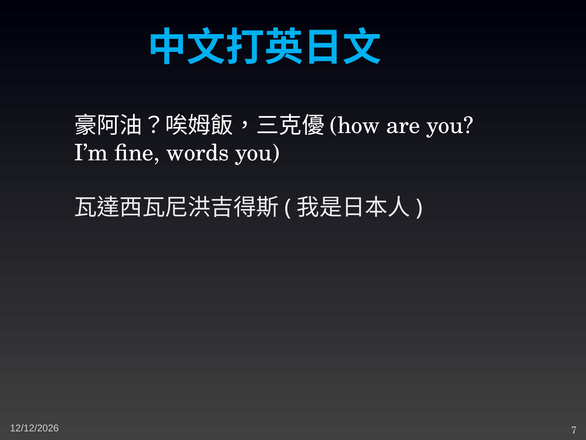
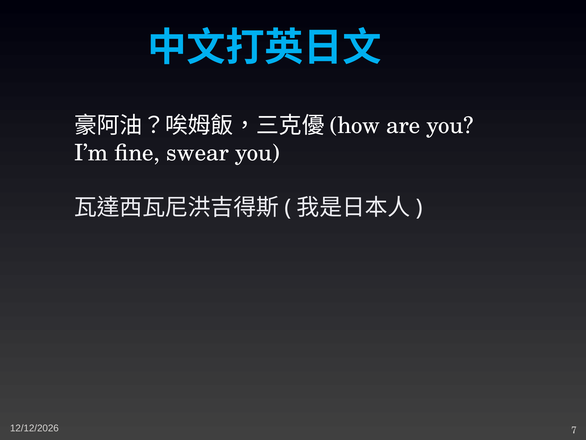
words: words -> swear
